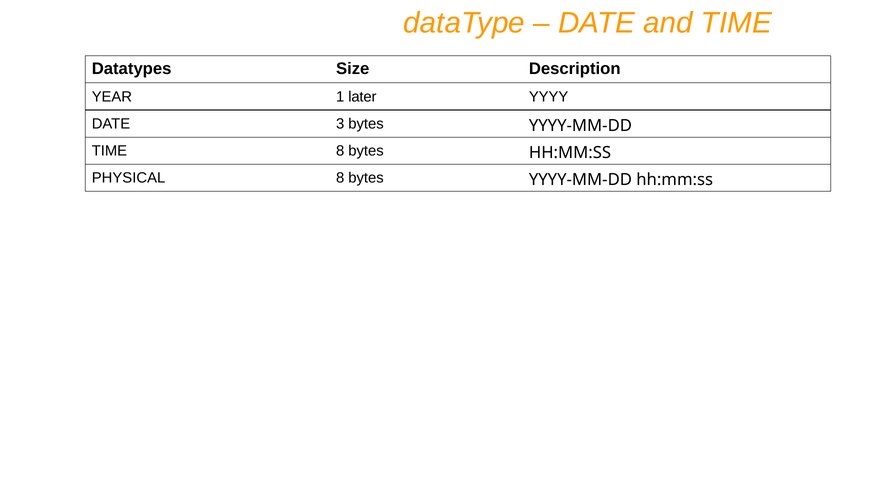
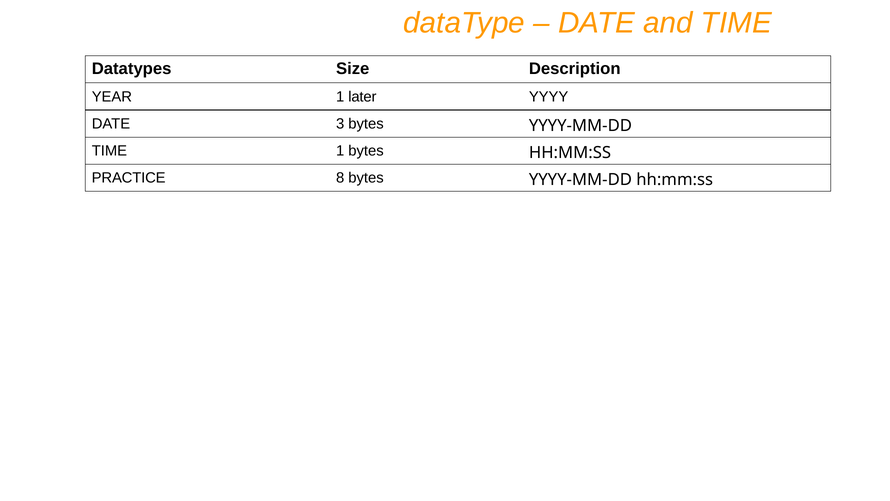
TIME 8: 8 -> 1
PHYSICAL: PHYSICAL -> PRACTICE
